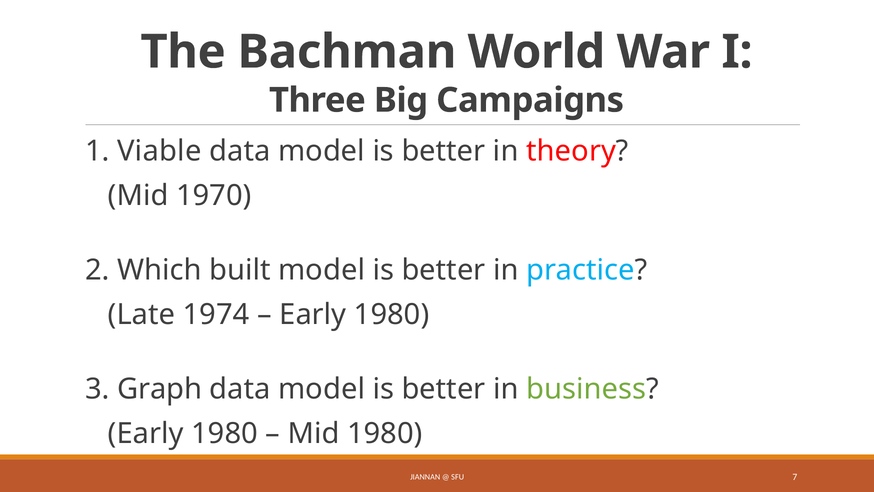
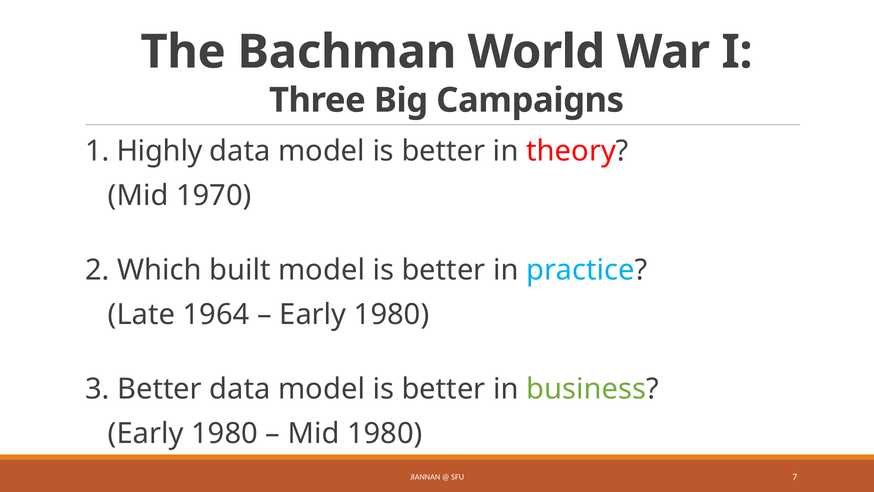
Viable: Viable -> Highly
1974: 1974 -> 1964
3 Graph: Graph -> Better
